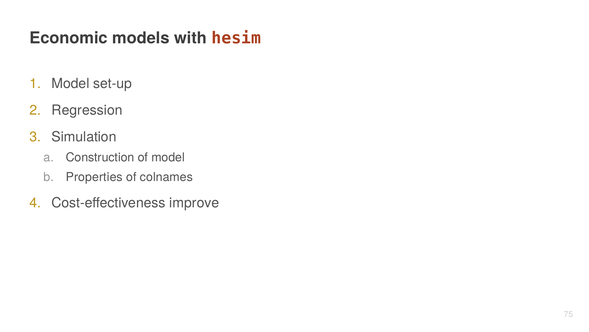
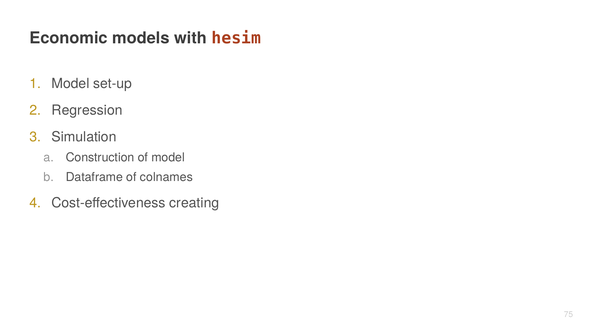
Properties: Properties -> Dataframe
improve: improve -> creating
